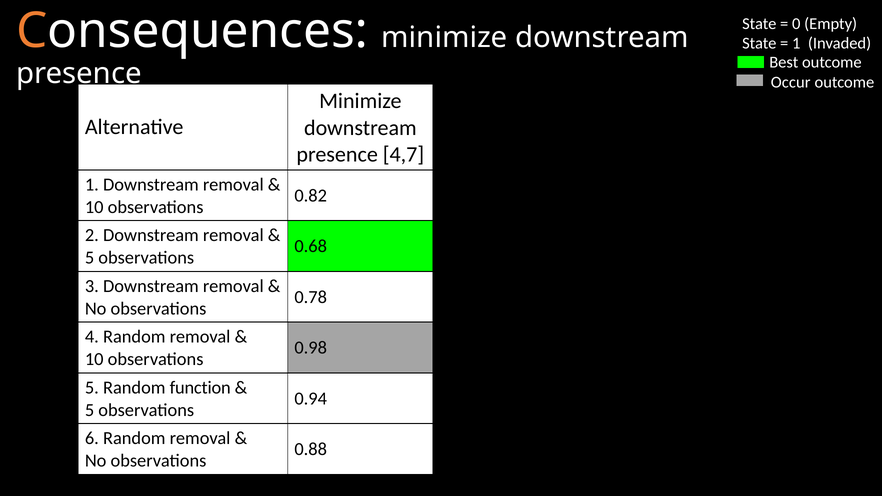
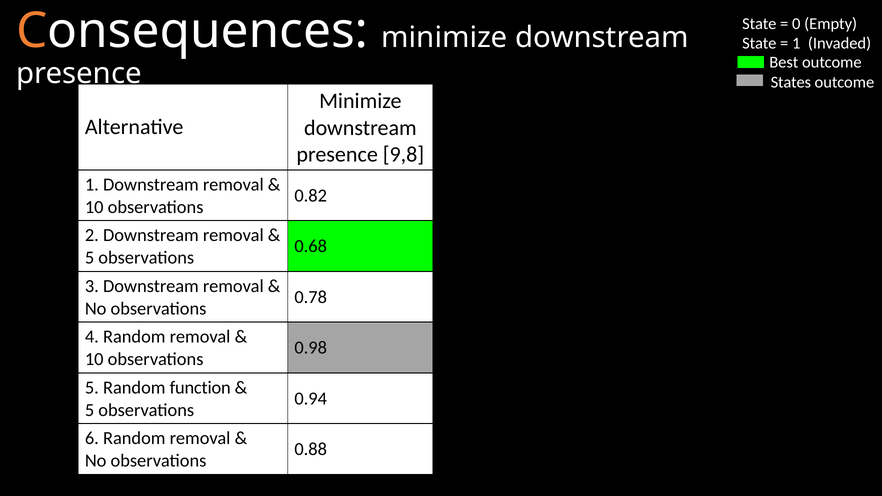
Occur: Occur -> States
4,7: 4,7 -> 9,8
